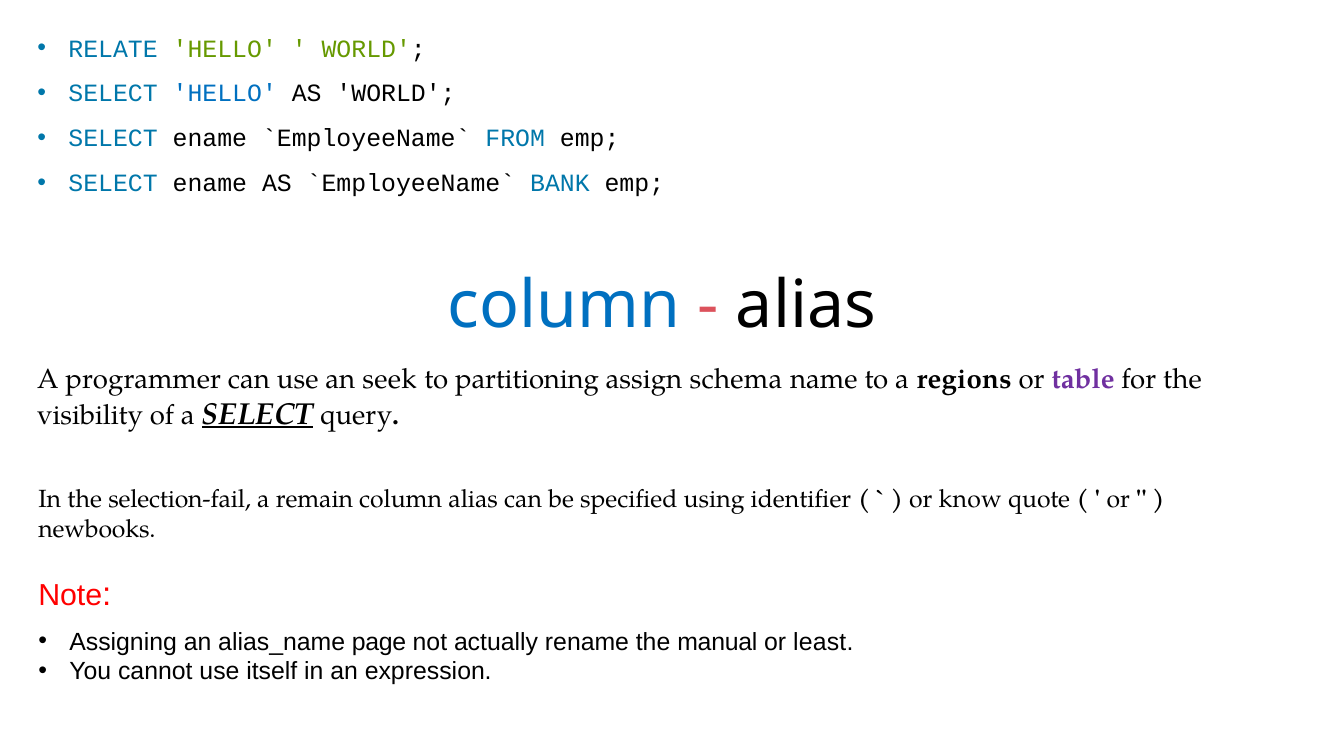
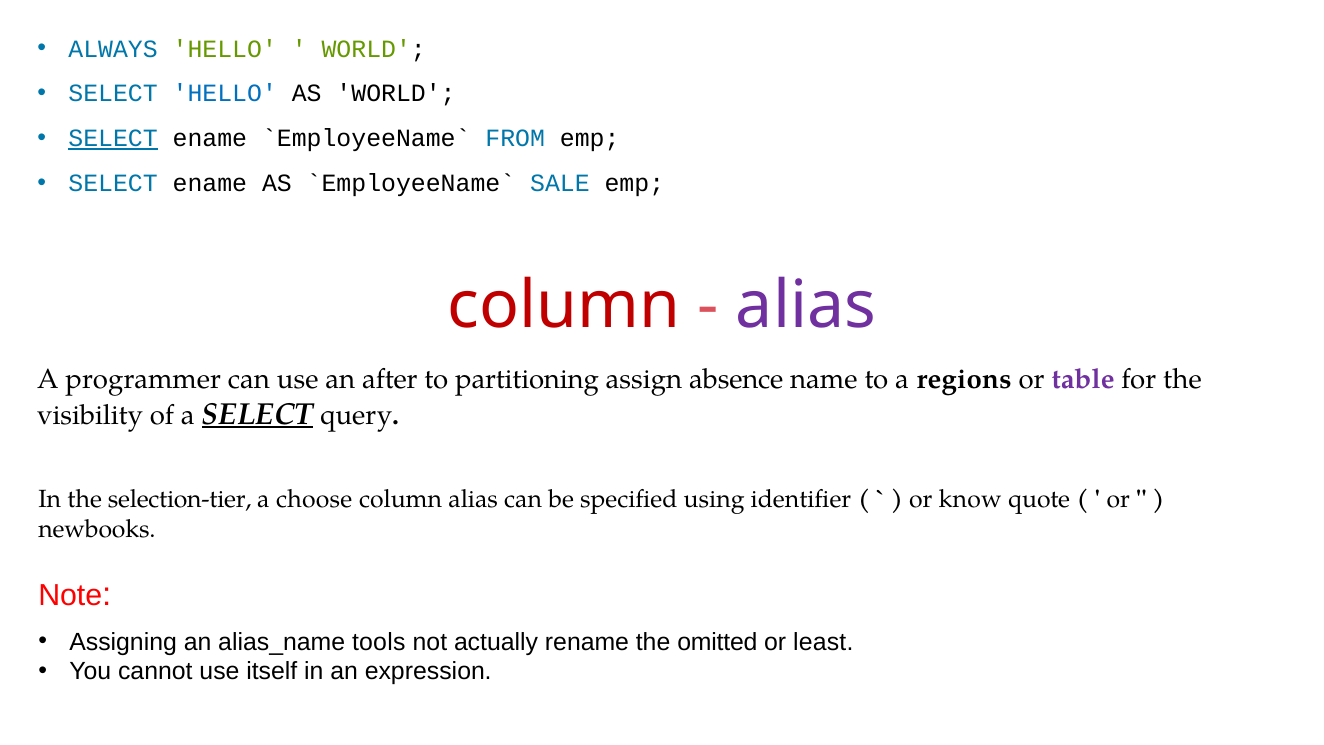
RELATE: RELATE -> ALWAYS
SELECT at (113, 138) underline: none -> present
BANK: BANK -> SALE
column at (564, 306) colour: blue -> red
alias at (806, 306) colour: black -> purple
seek: seek -> after
schema: schema -> absence
selection-fail: selection-fail -> selection-tier
remain: remain -> choose
page: page -> tools
manual: manual -> omitted
